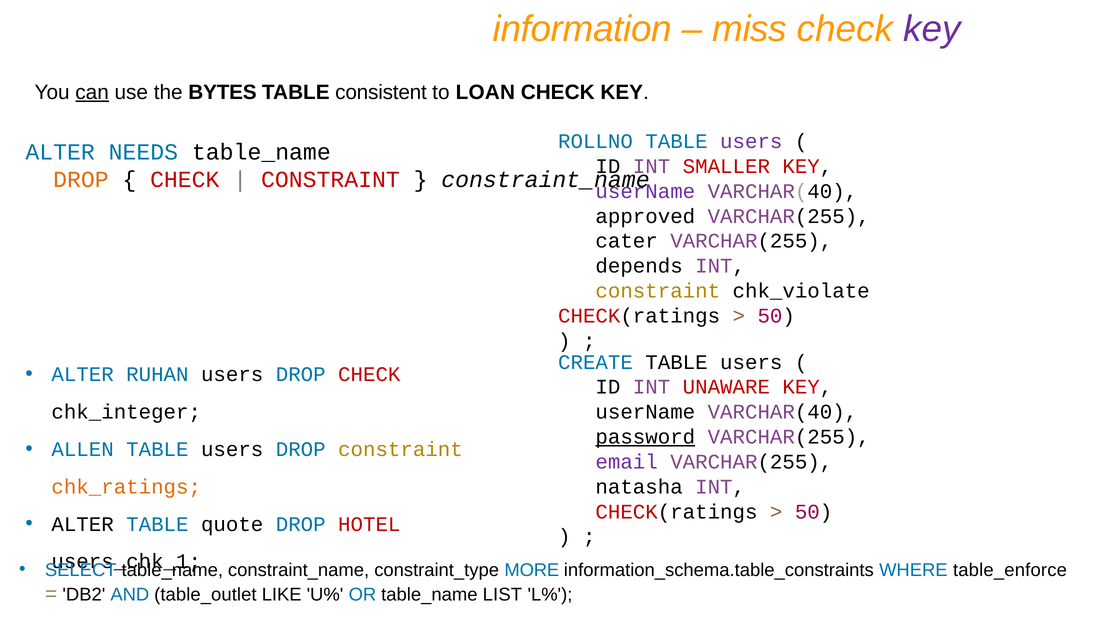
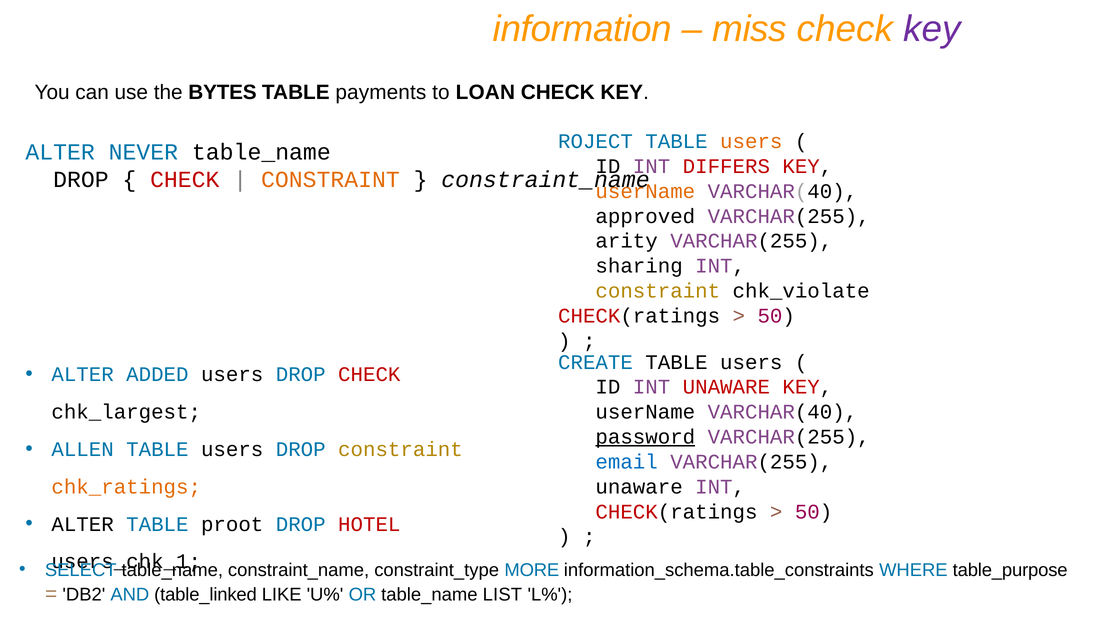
can underline: present -> none
consistent: consistent -> payments
ROLLNO: ROLLNO -> ROJECT
users at (751, 141) colour: purple -> orange
NEEDS: NEEDS -> NEVER
SMALLER: SMALLER -> DIFFERS
DROP at (81, 180) colour: orange -> black
CONSTRAINT at (330, 180) colour: red -> orange
userName at (645, 191) colour: purple -> orange
cater: cater -> arity
depends: depends -> sharing
RUHAN: RUHAN -> ADDED
chk_integer: chk_integer -> chk_largest
email colour: purple -> blue
natasha at (639, 487): natasha -> unaware
quote: quote -> proot
table_enforce: table_enforce -> table_purpose
table_outlet: table_outlet -> table_linked
